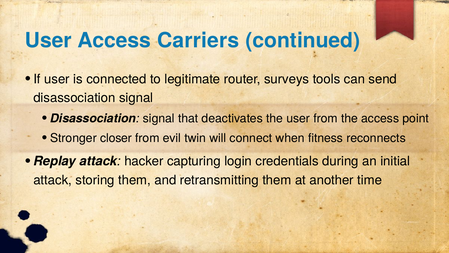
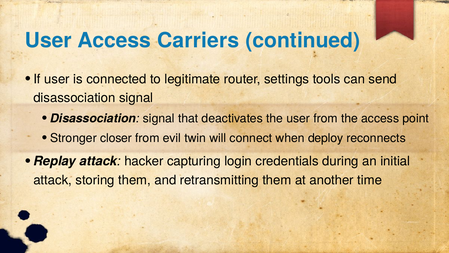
surveys: surveys -> settings
fitness: fitness -> deploy
